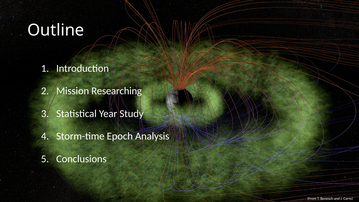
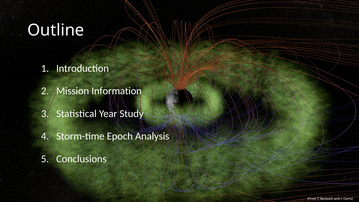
Researching: Researching -> Information
